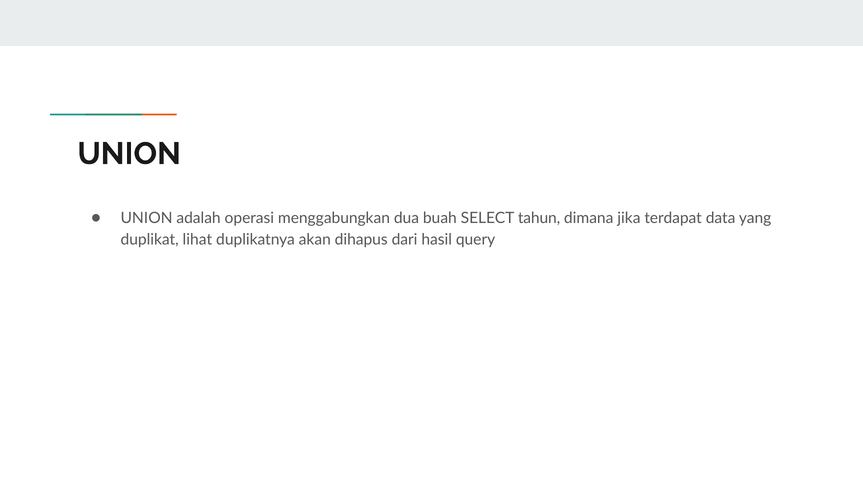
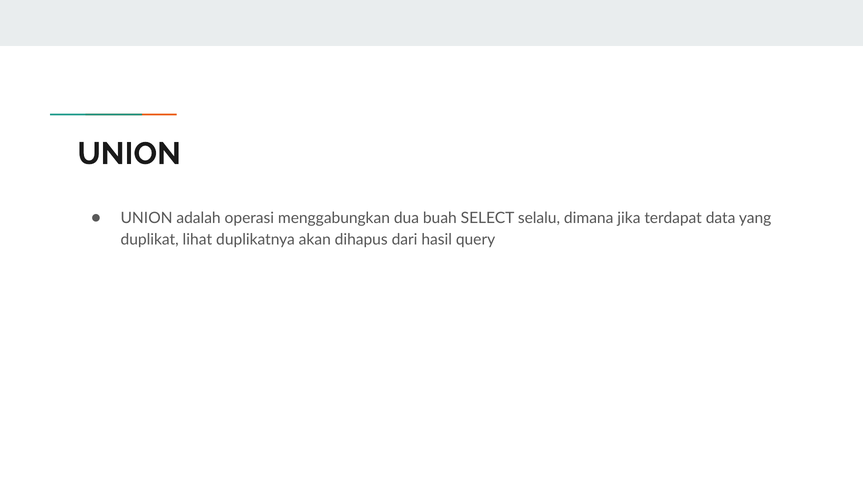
tahun: tahun -> selalu
